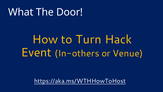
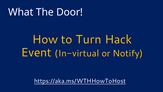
In-others: In-others -> In-virtual
Venue: Venue -> Notify
